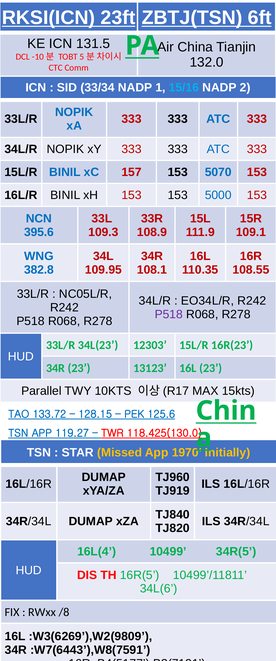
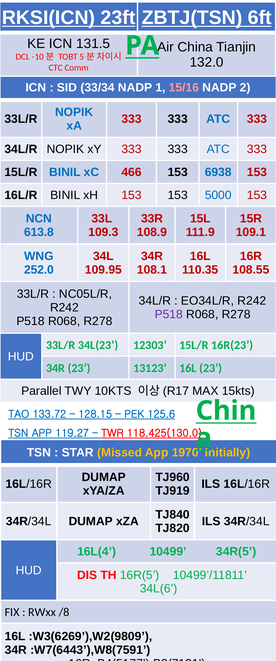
15/16 colour: light blue -> pink
157: 157 -> 466
5070: 5070 -> 6938
395.6: 395.6 -> 613.8
382.8: 382.8 -> 252.0
